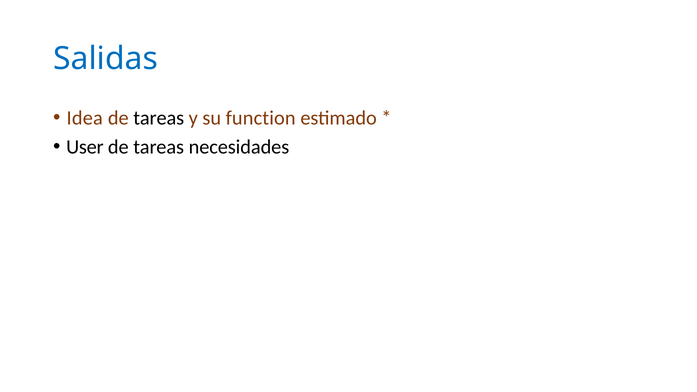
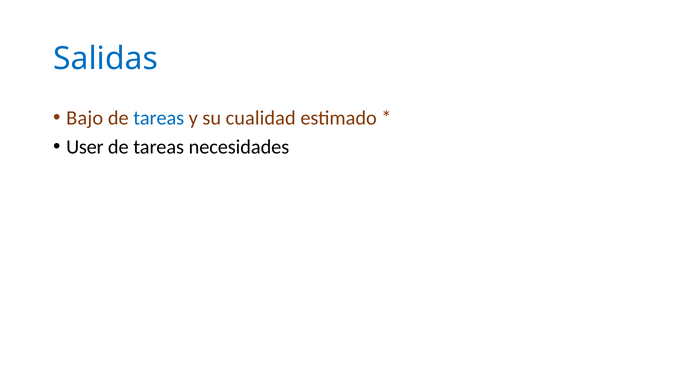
Idea: Idea -> Bajo
tareas at (159, 118) colour: black -> blue
function: function -> cualidad
